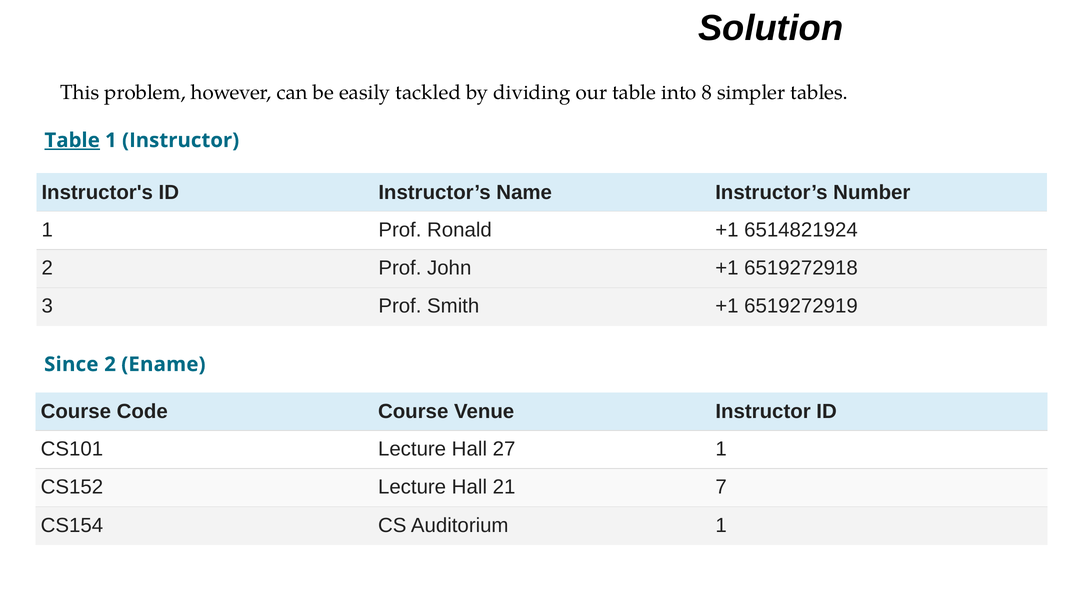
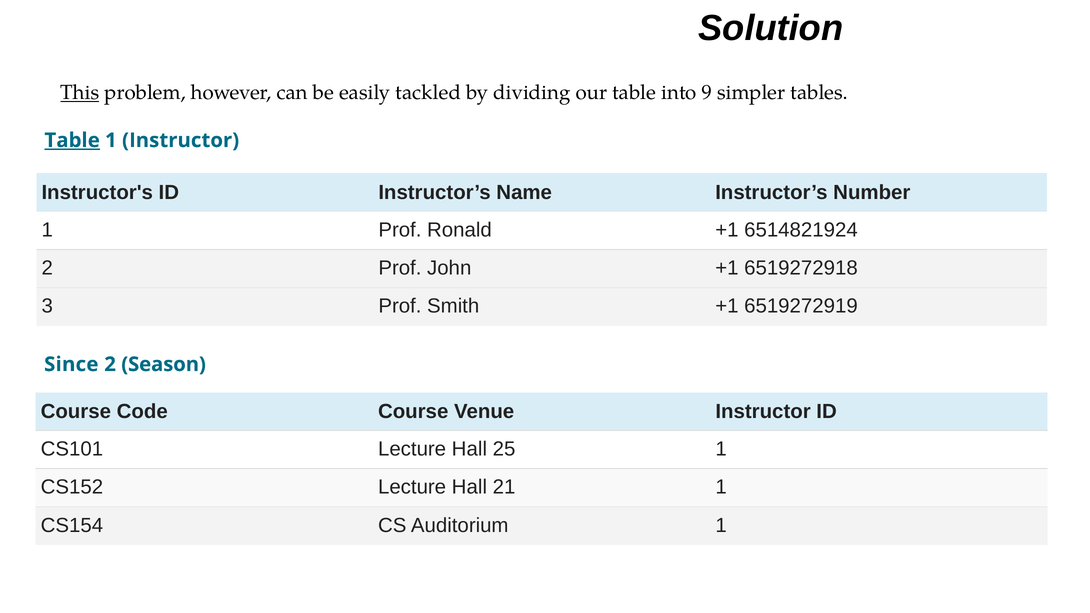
This underline: none -> present
8: 8 -> 9
Ename: Ename -> Season
27: 27 -> 25
21 7: 7 -> 1
